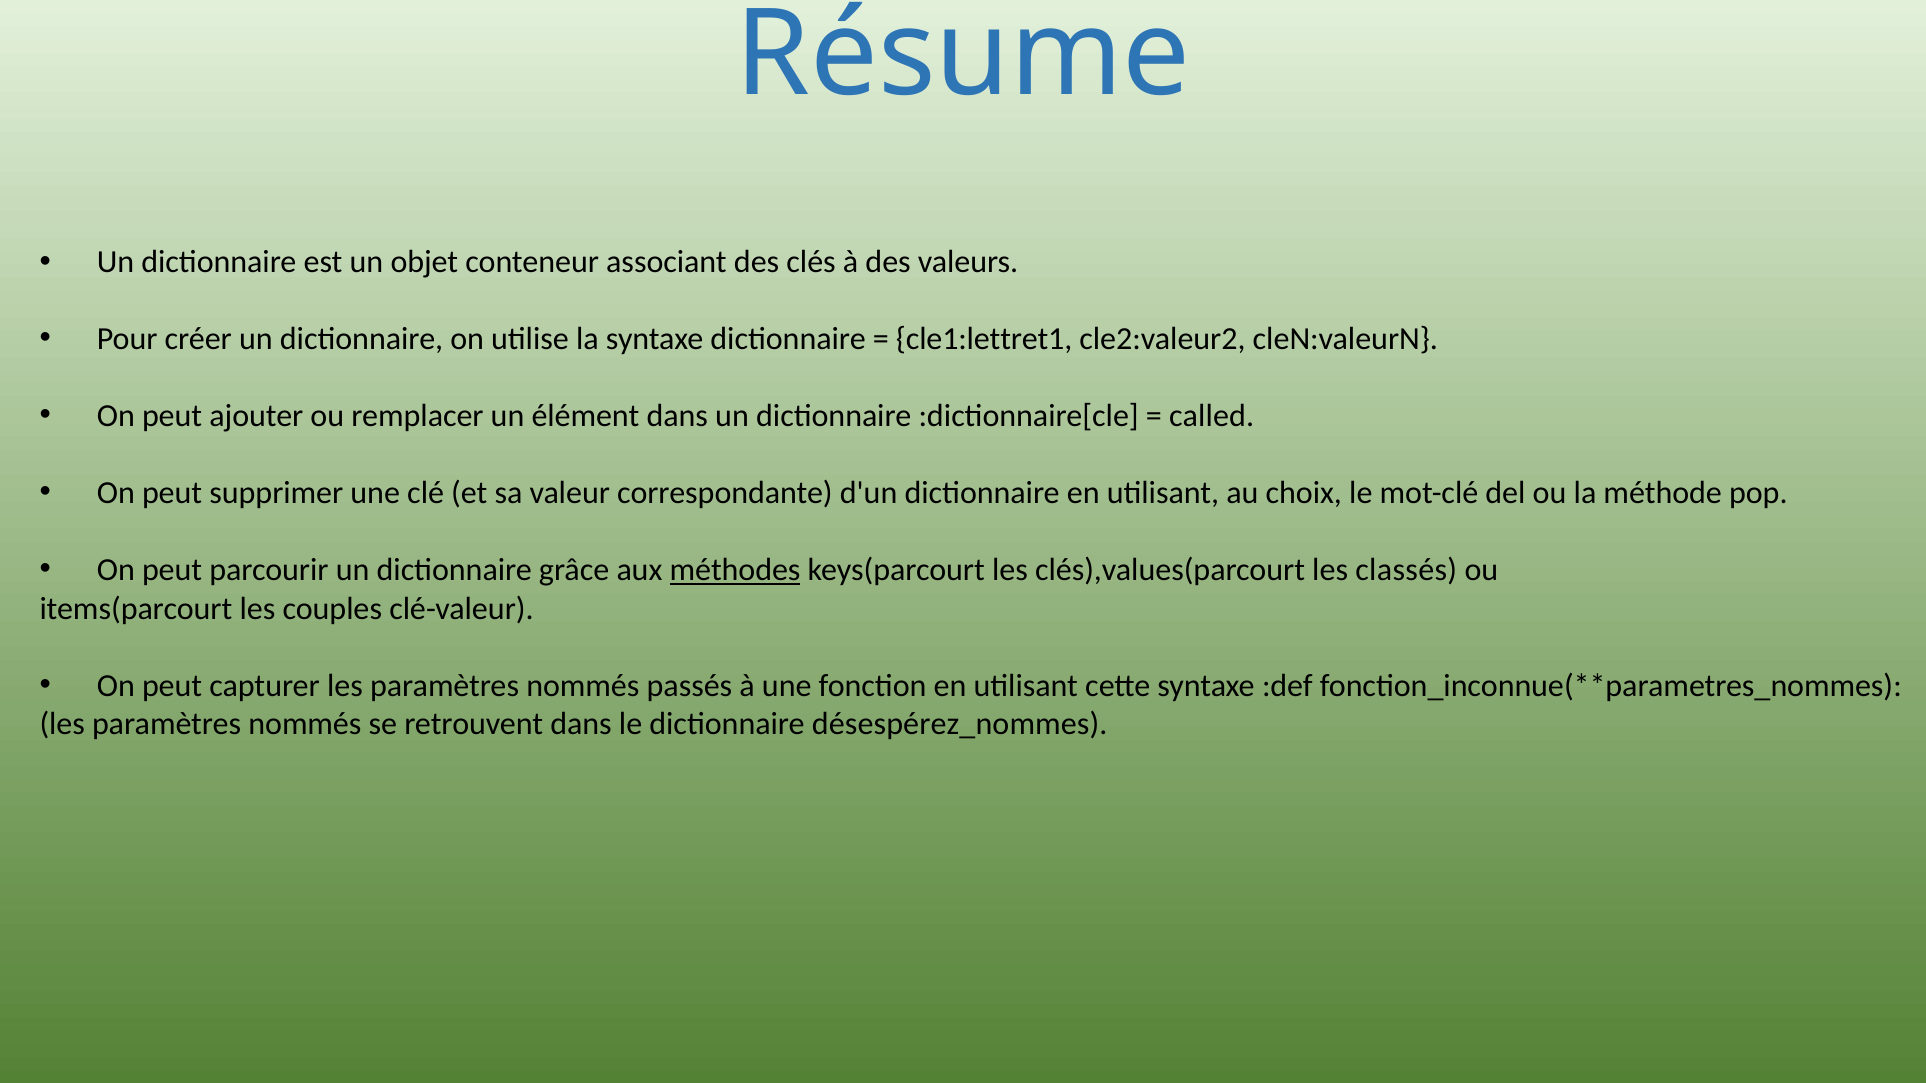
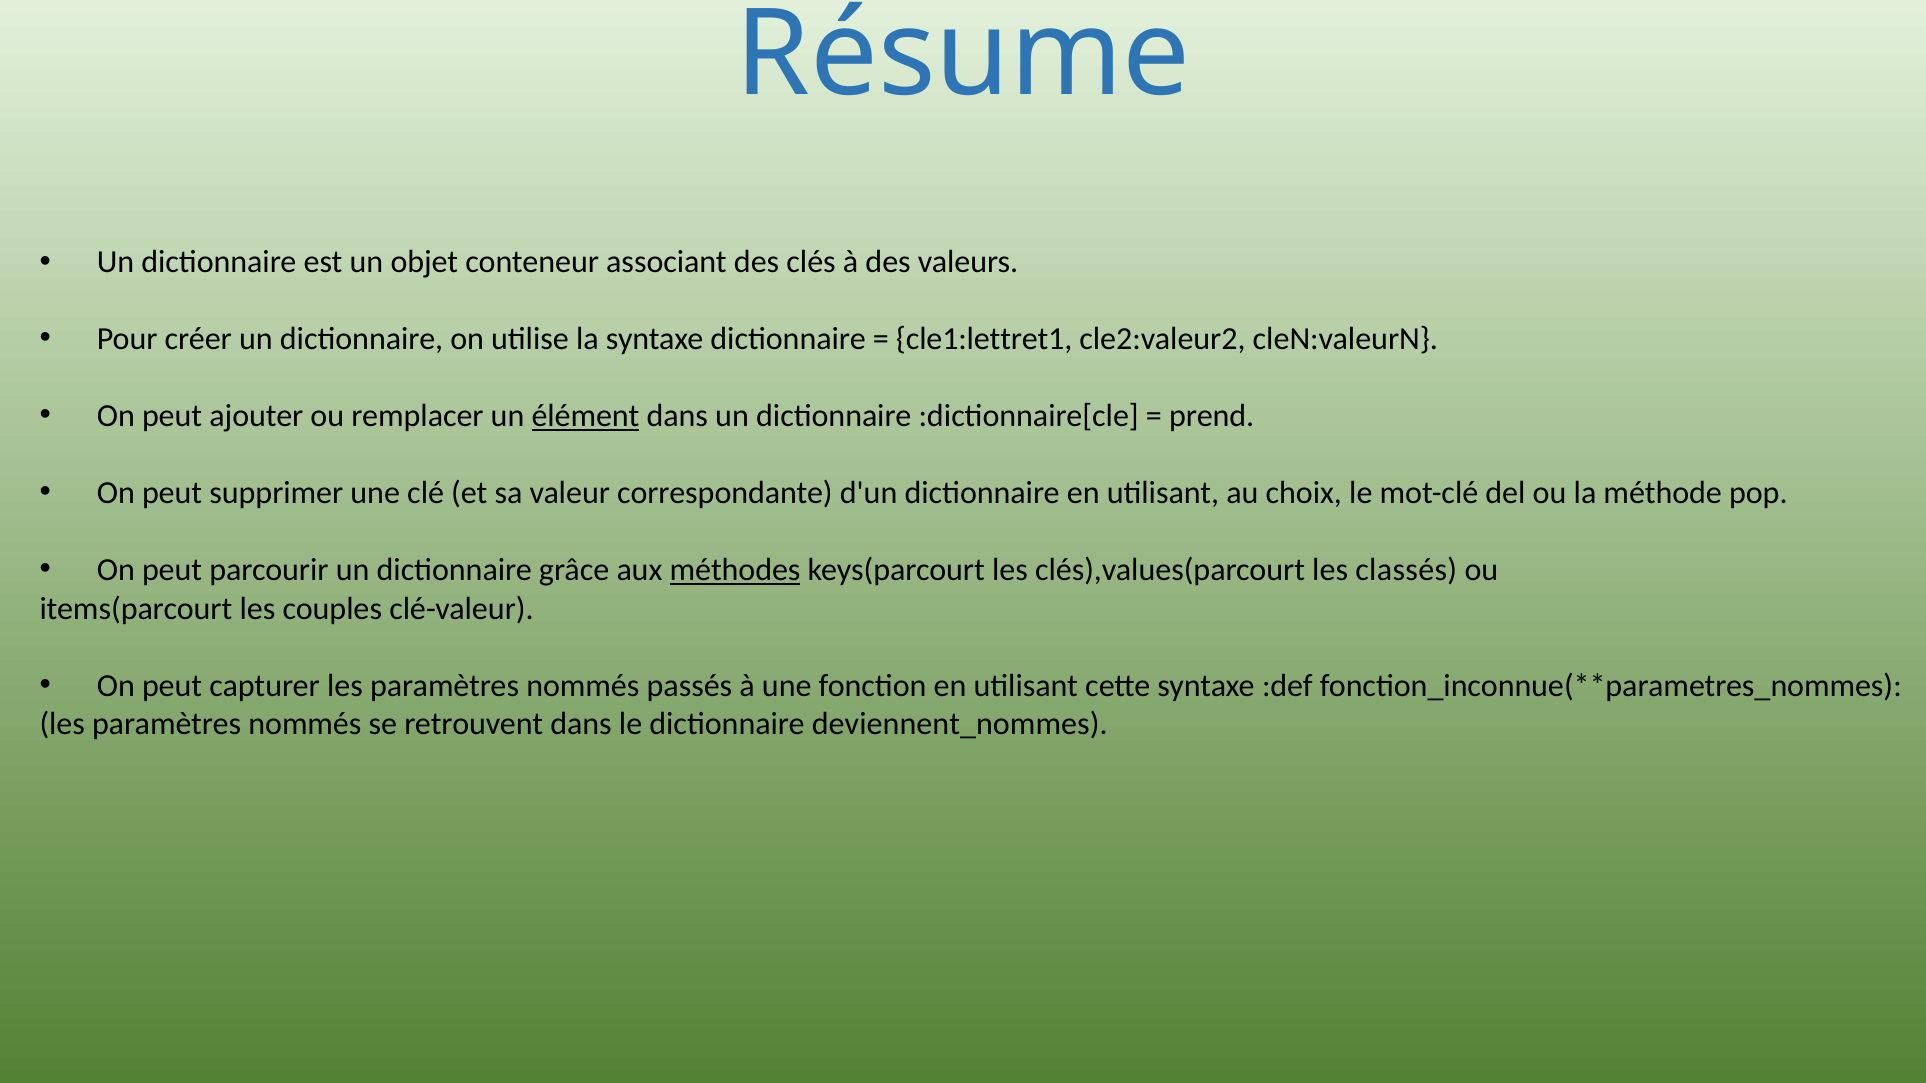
élément underline: none -> present
called: called -> prend
désespérez_nommes: désespérez_nommes -> deviennent_nommes
